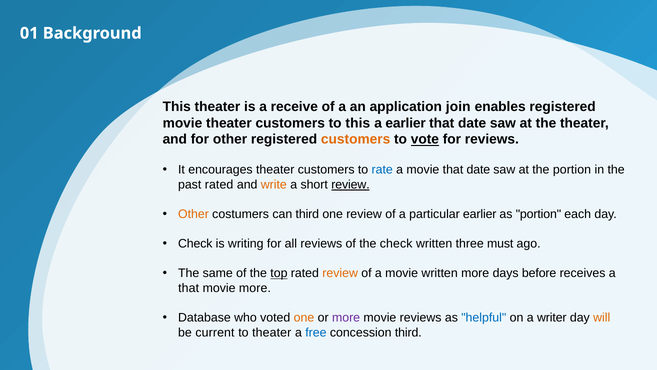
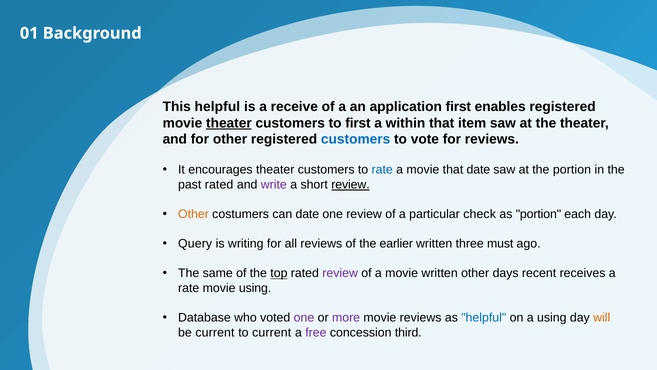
This theater: theater -> helpful
application join: join -> first
theater at (229, 123) underline: none -> present
to this: this -> first
a earlier: earlier -> within
date at (472, 123): date -> item
customers at (356, 139) colour: orange -> blue
vote underline: present -> none
write colour: orange -> purple
can third: third -> date
particular earlier: earlier -> check
Check at (195, 244): Check -> Query
the check: check -> earlier
review at (340, 273) colour: orange -> purple
written more: more -> other
before: before -> recent
that at (189, 288): that -> rate
movie more: more -> using
one at (304, 317) colour: orange -> purple
a writer: writer -> using
to theater: theater -> current
free colour: blue -> purple
